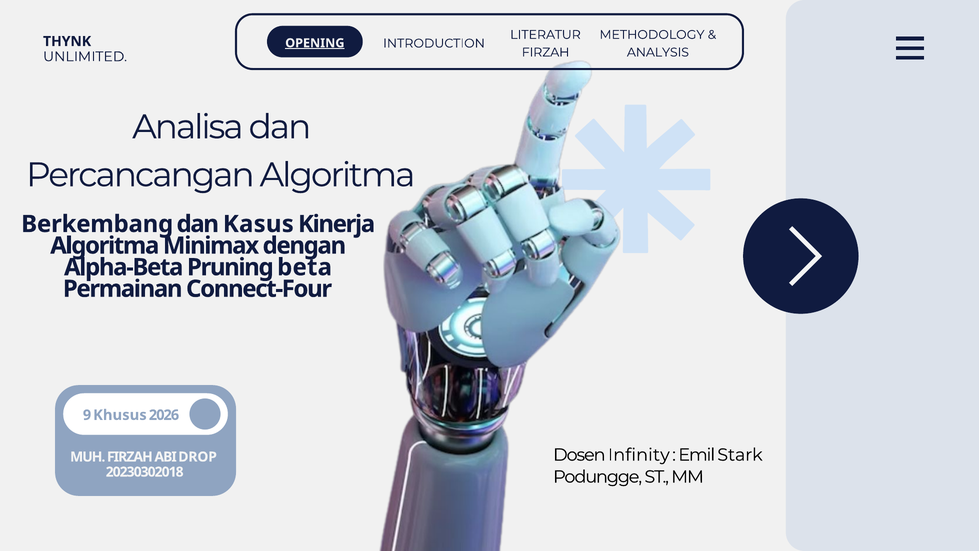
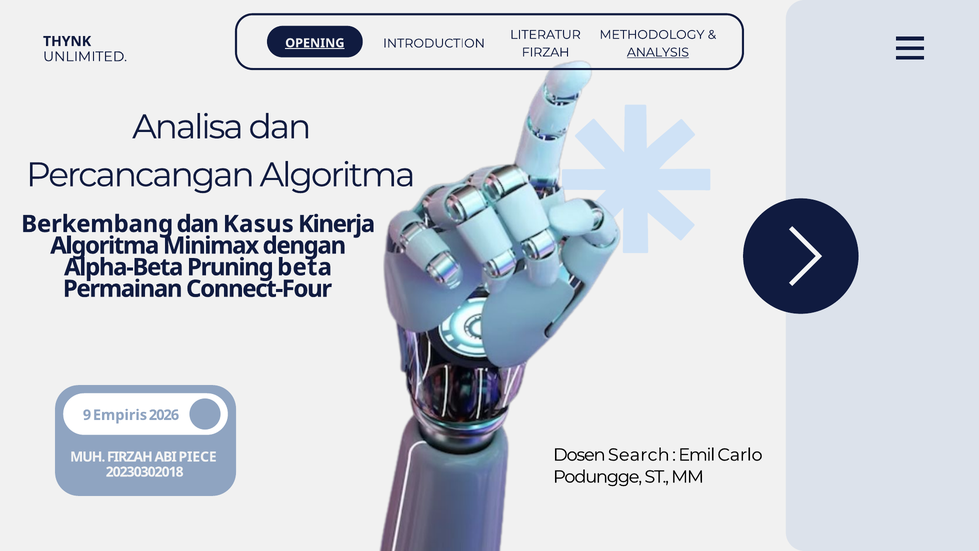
ANALYSIS underline: none -> present
Khusus: Khusus -> Empiris
Infinity: Infinity -> Search
Stark: Stark -> Carlo
DROP: DROP -> PIECE
